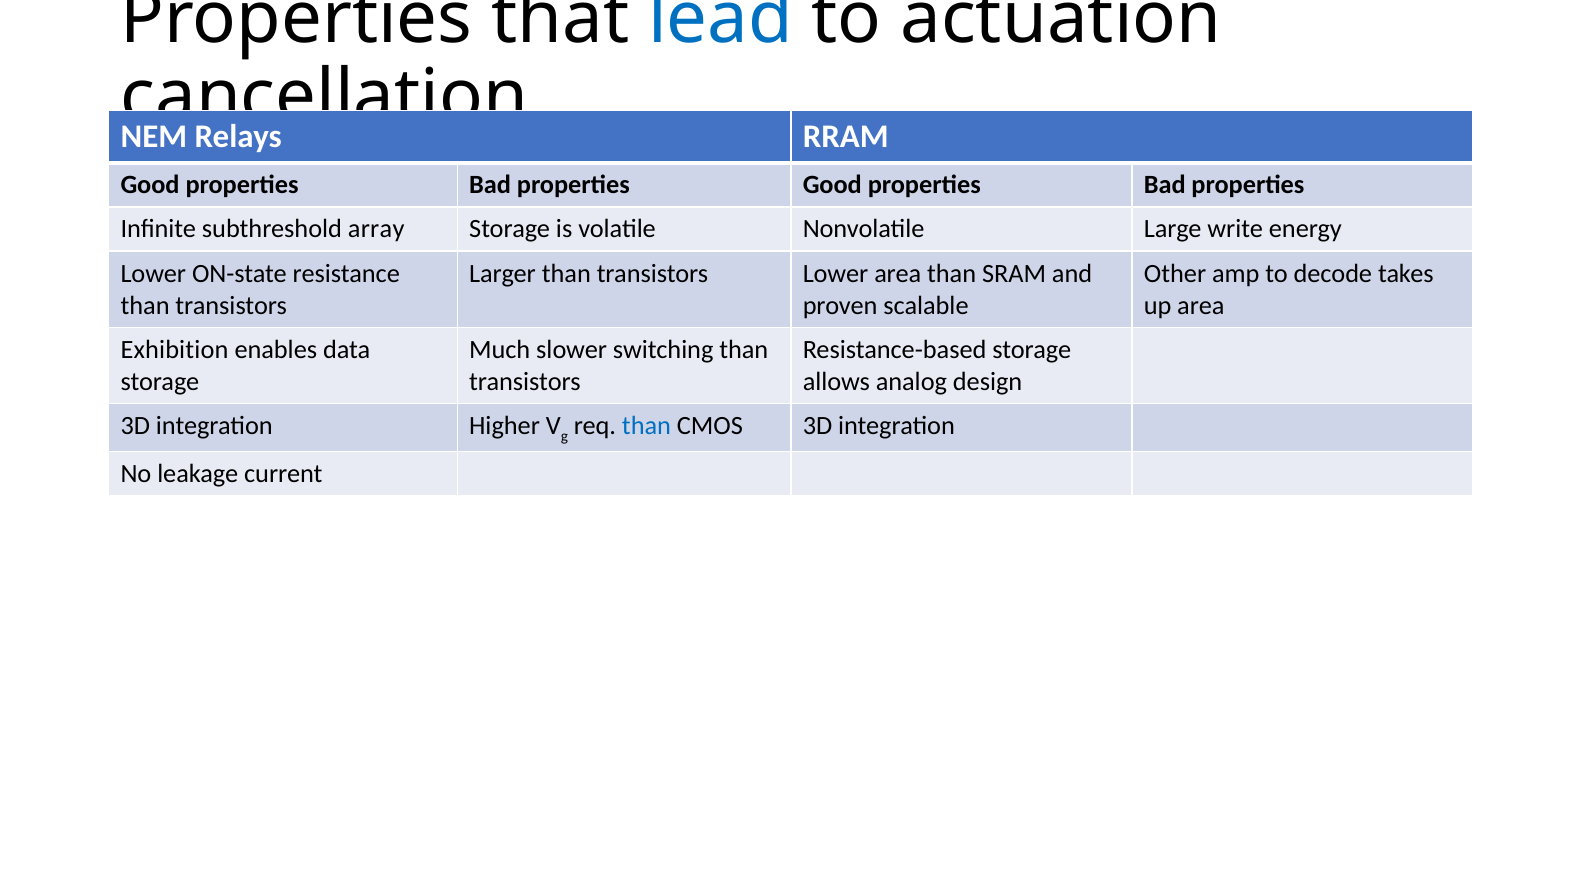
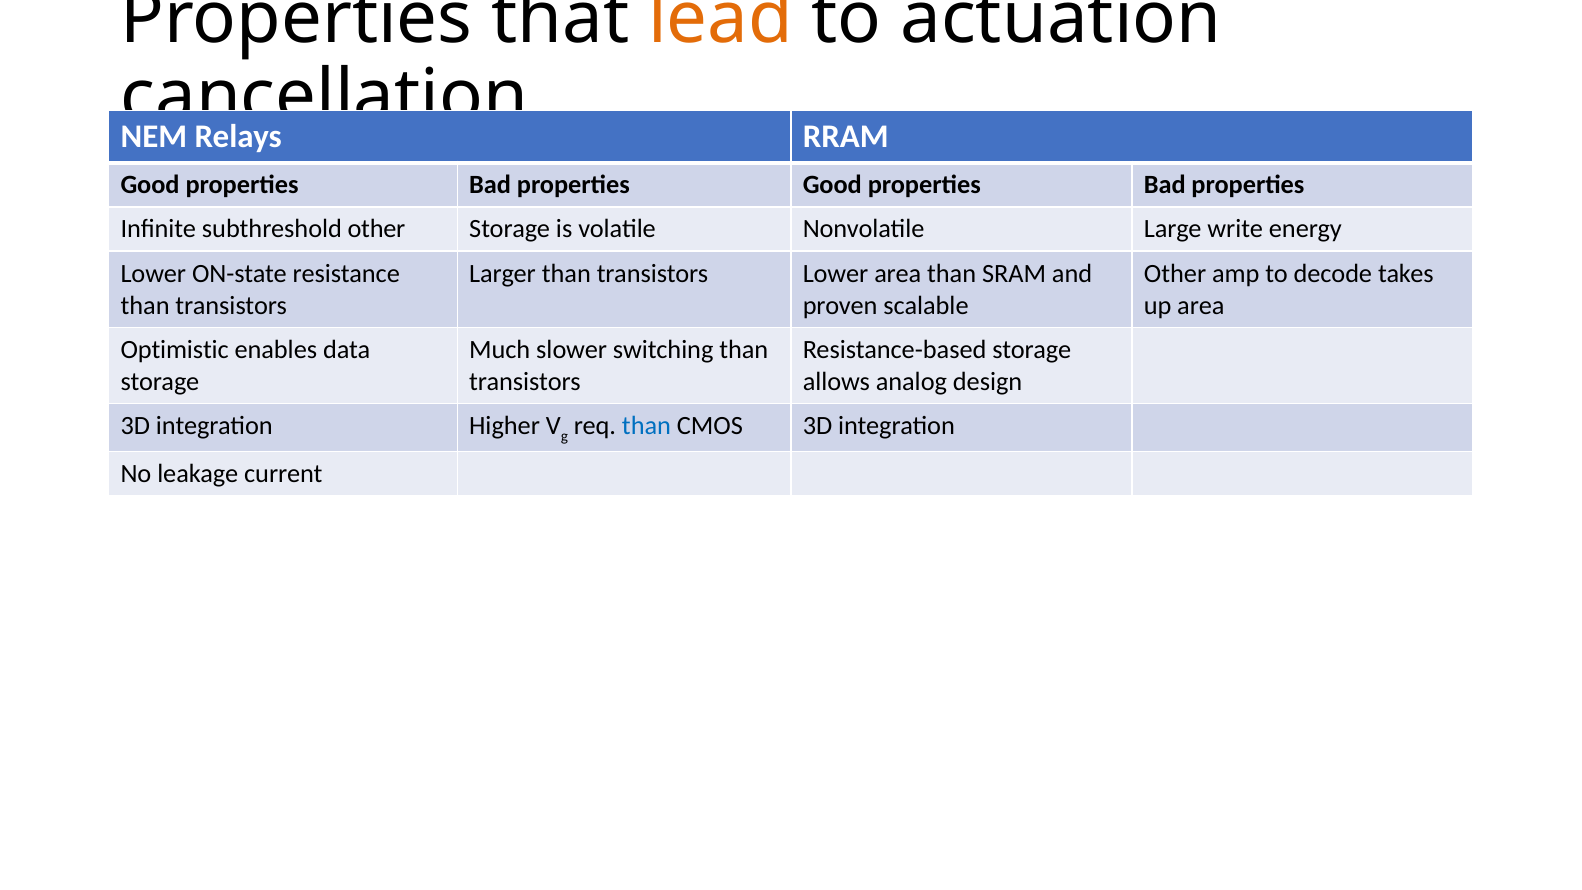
lead colour: blue -> orange
subthreshold array: array -> other
Exhibition: Exhibition -> Optimistic
